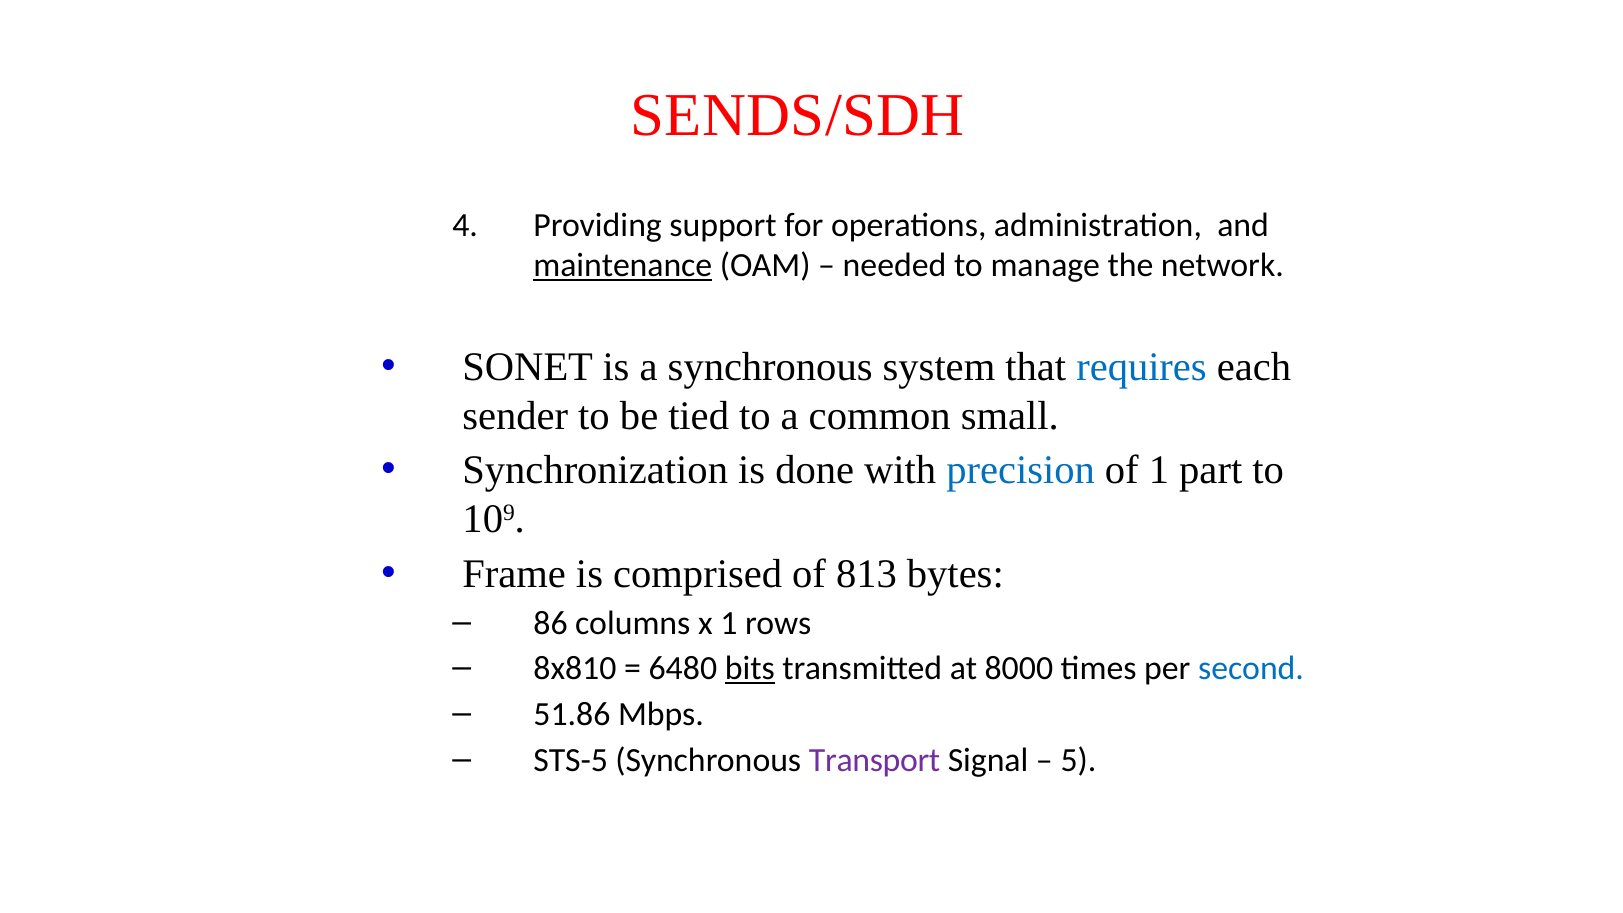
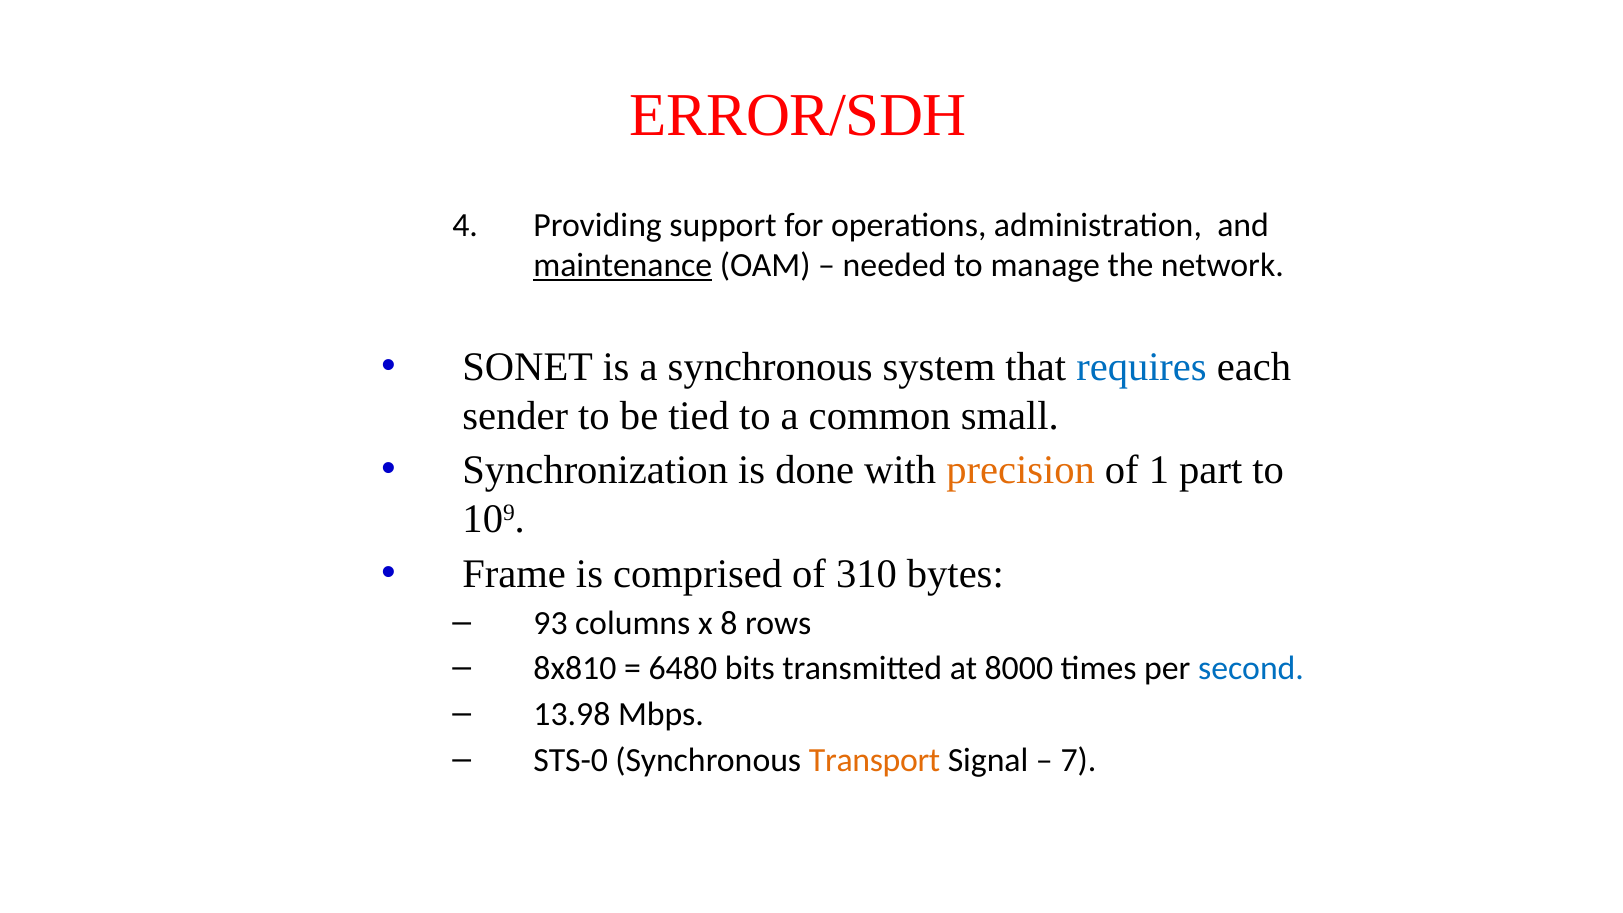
SENDS/SDH: SENDS/SDH -> ERROR/SDH
precision colour: blue -> orange
813: 813 -> 310
86: 86 -> 93
x 1: 1 -> 8
bits underline: present -> none
51.86: 51.86 -> 13.98
STS-5: STS-5 -> STS-0
Transport colour: purple -> orange
5: 5 -> 7
